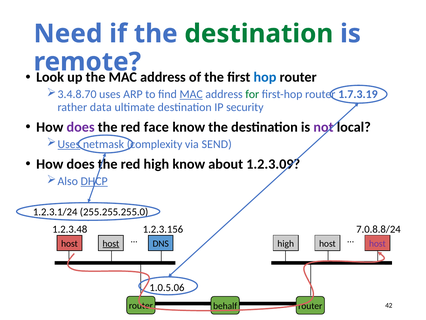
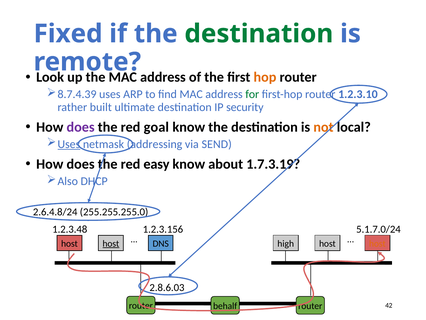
Need: Need -> Fixed
hop colour: blue -> orange
3.4.8.70: 3.4.8.70 -> 8.7.4.39
MAC at (191, 94) underline: present -> none
1.7.3.19: 1.7.3.19 -> 1.2.3.10
data: data -> built
face: face -> goal
not colour: purple -> orange
complexity: complexity -> addressing
red high: high -> easy
1.2.3.09: 1.2.3.09 -> 1.7.3.19
DHCP underline: present -> none
1.2.3.1/24: 1.2.3.1/24 -> 2.6.4.8/24
7.0.8.8/24: 7.0.8.8/24 -> 5.1.7.0/24
host at (377, 243) colour: purple -> orange
1.0.5.06: 1.0.5.06 -> 2.8.6.03
